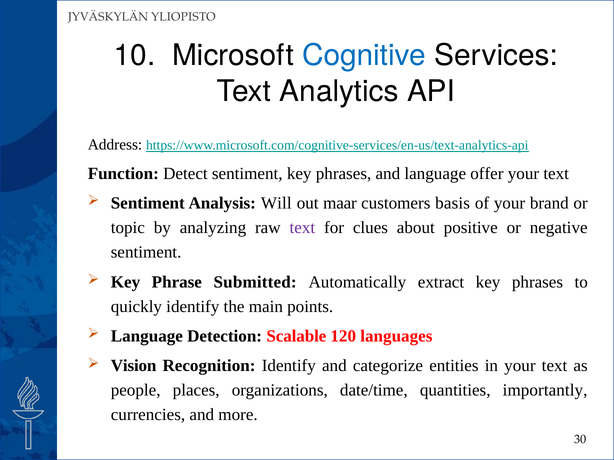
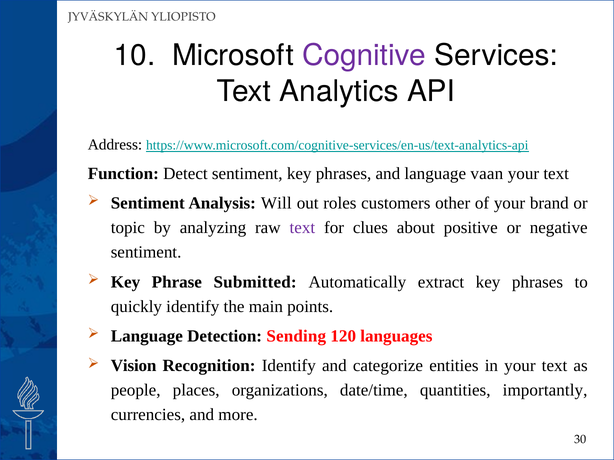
Cognitive colour: blue -> purple
offer: offer -> vaan
maar: maar -> roles
basis: basis -> other
Scalable: Scalable -> Sending
